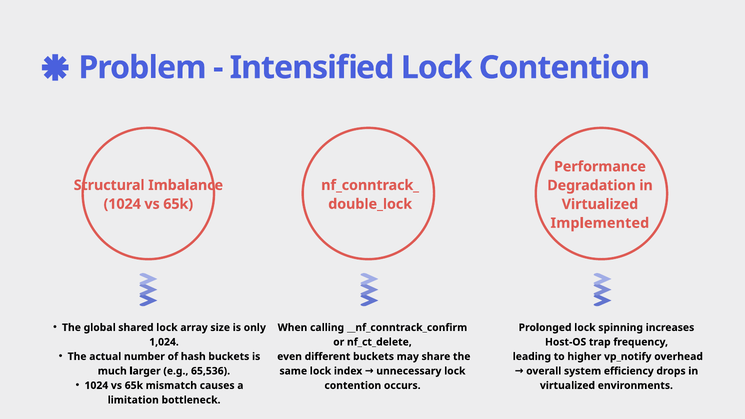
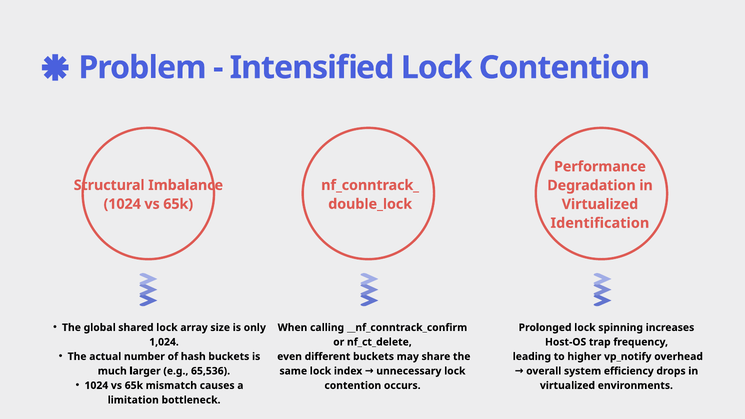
Implemented: Implemented -> Identification
